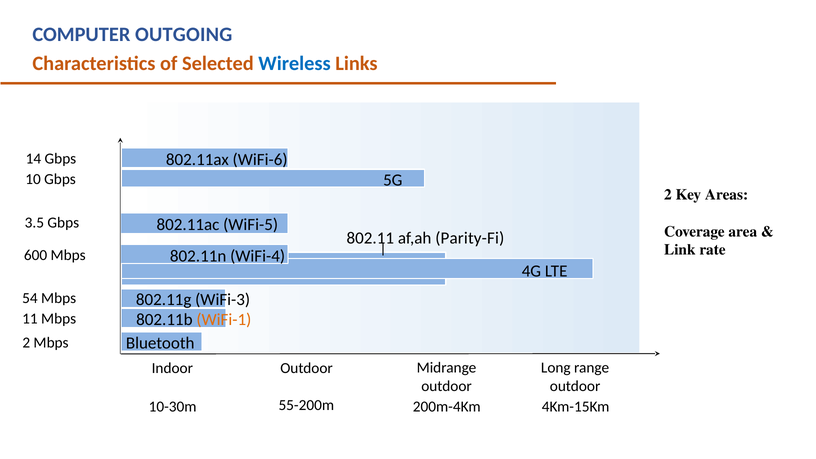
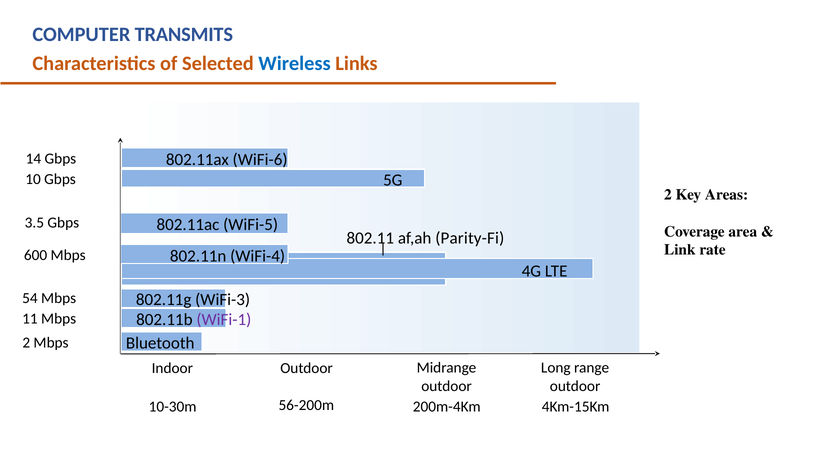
OUTGOING: OUTGOING -> TRANSMITS
WiFi-1 colour: orange -> purple
55-200m: 55-200m -> 56-200m
